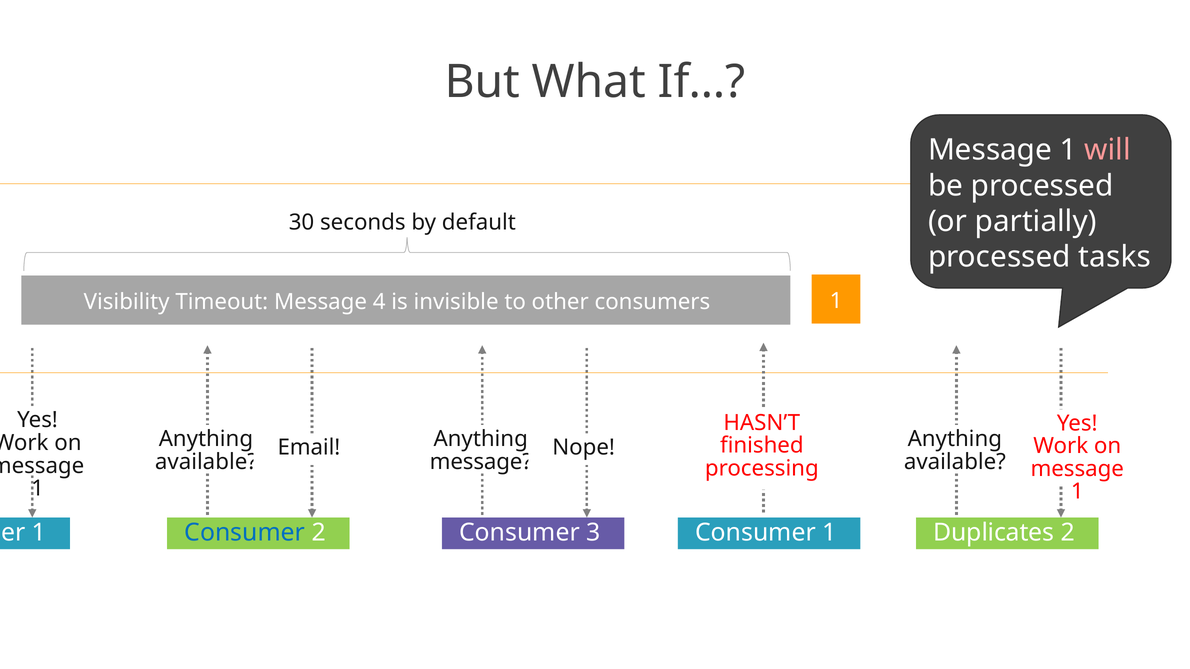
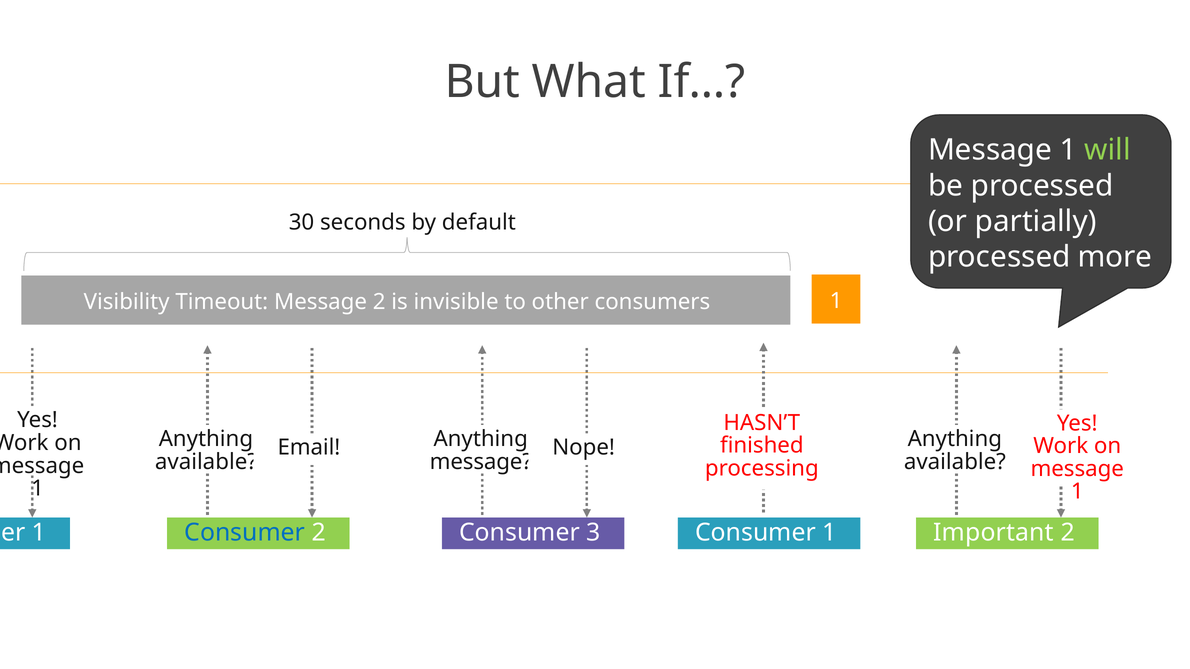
will colour: pink -> light green
tasks: tasks -> more
Message 4: 4 -> 2
Duplicates: Duplicates -> Important
